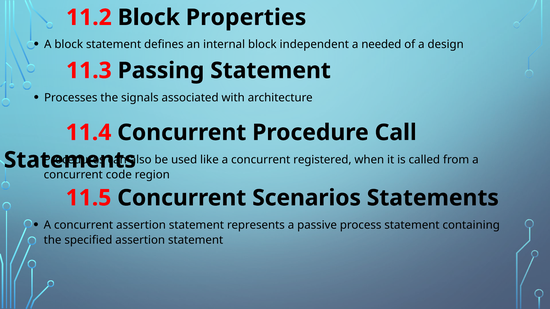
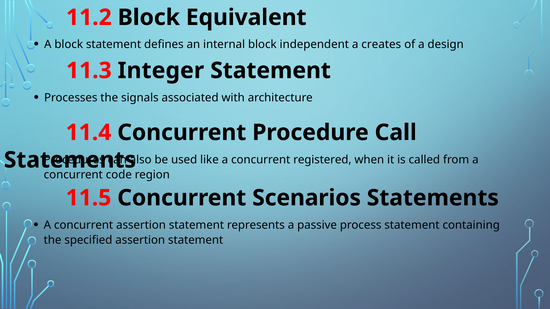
Properties: Properties -> Equivalent
needed: needed -> creates
Passing: Passing -> Integer
